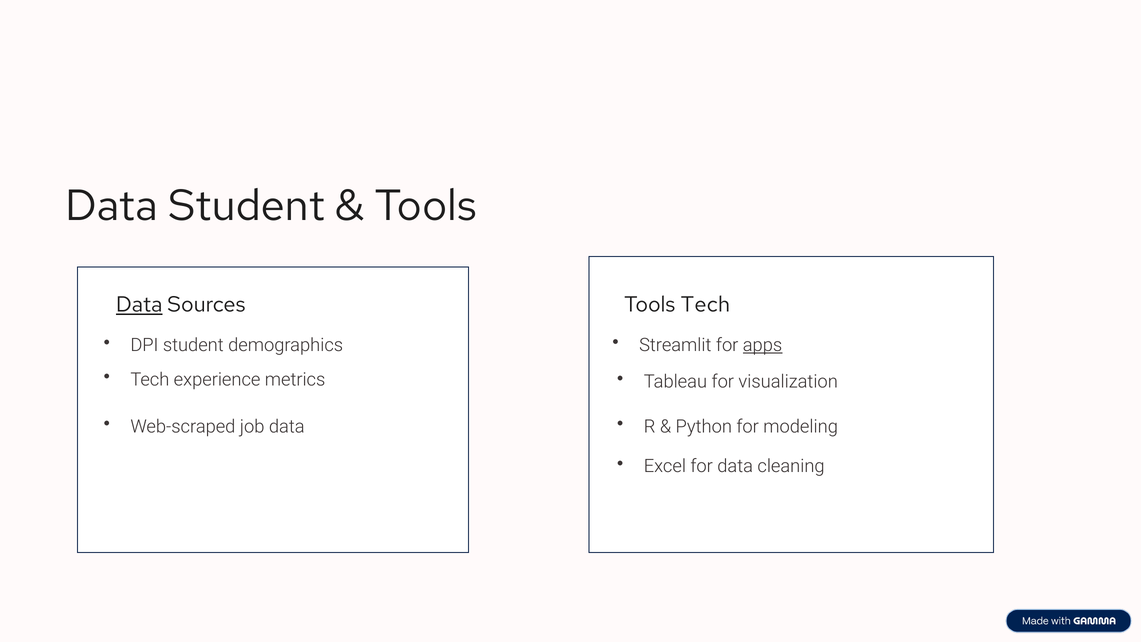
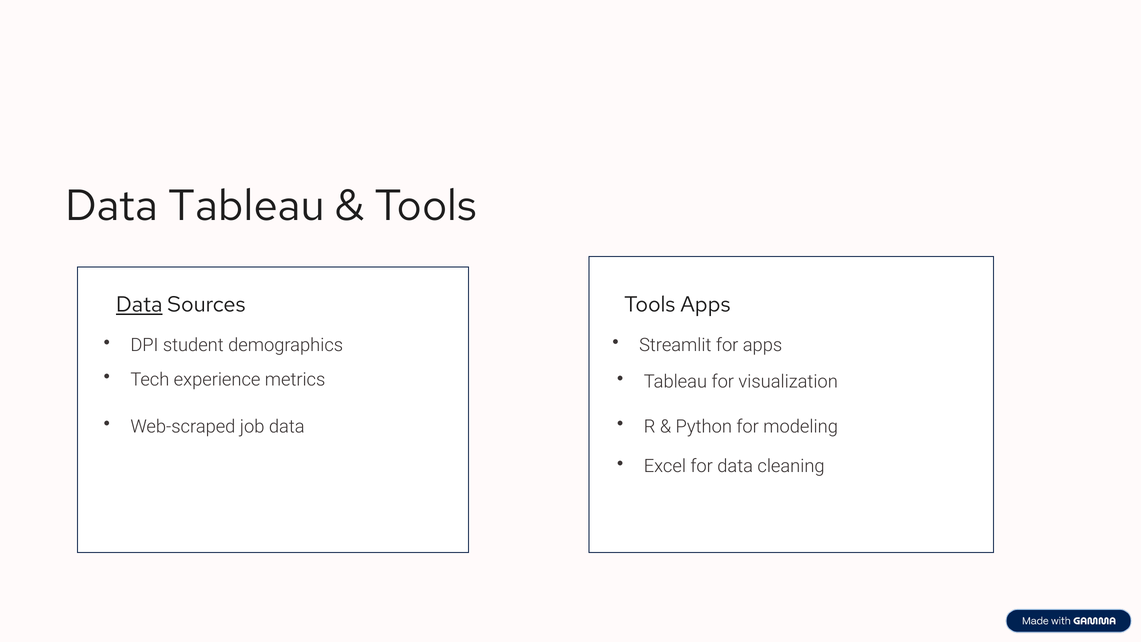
Data Student: Student -> Tableau
Tools Tech: Tech -> Apps
apps at (763, 345) underline: present -> none
